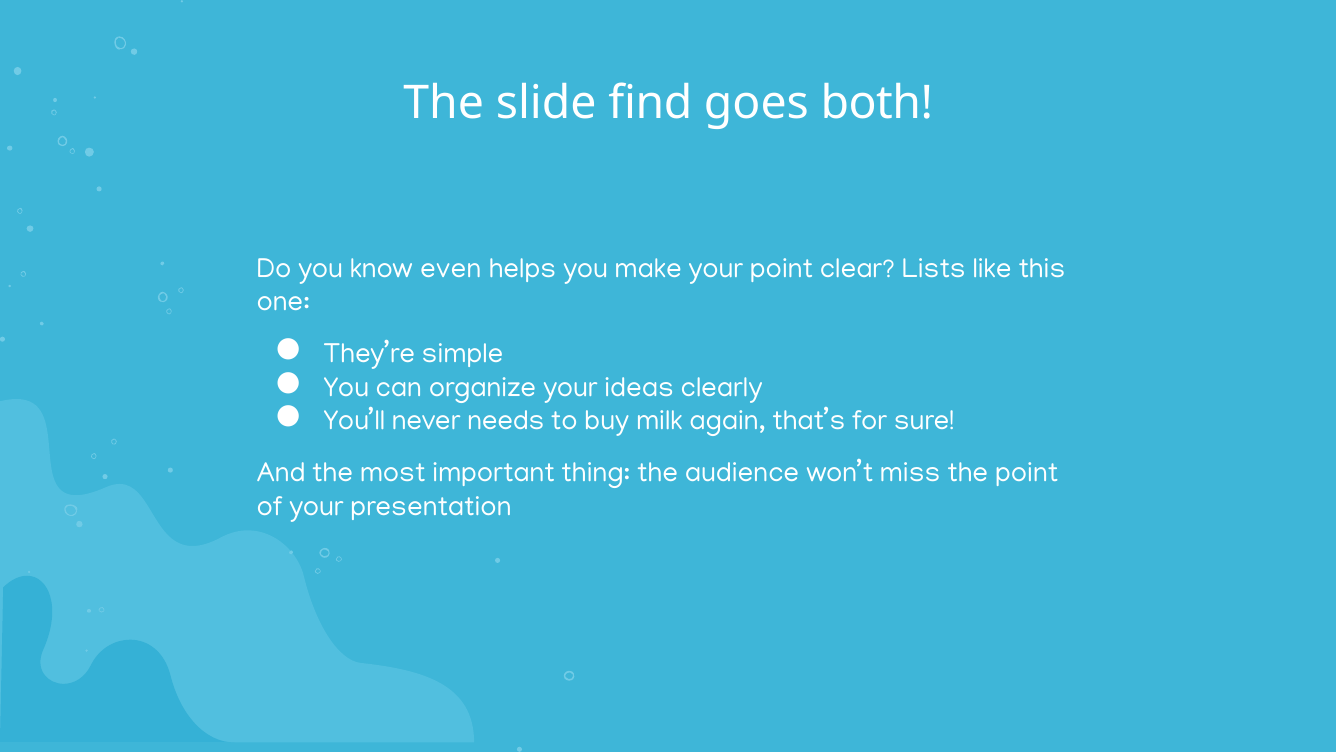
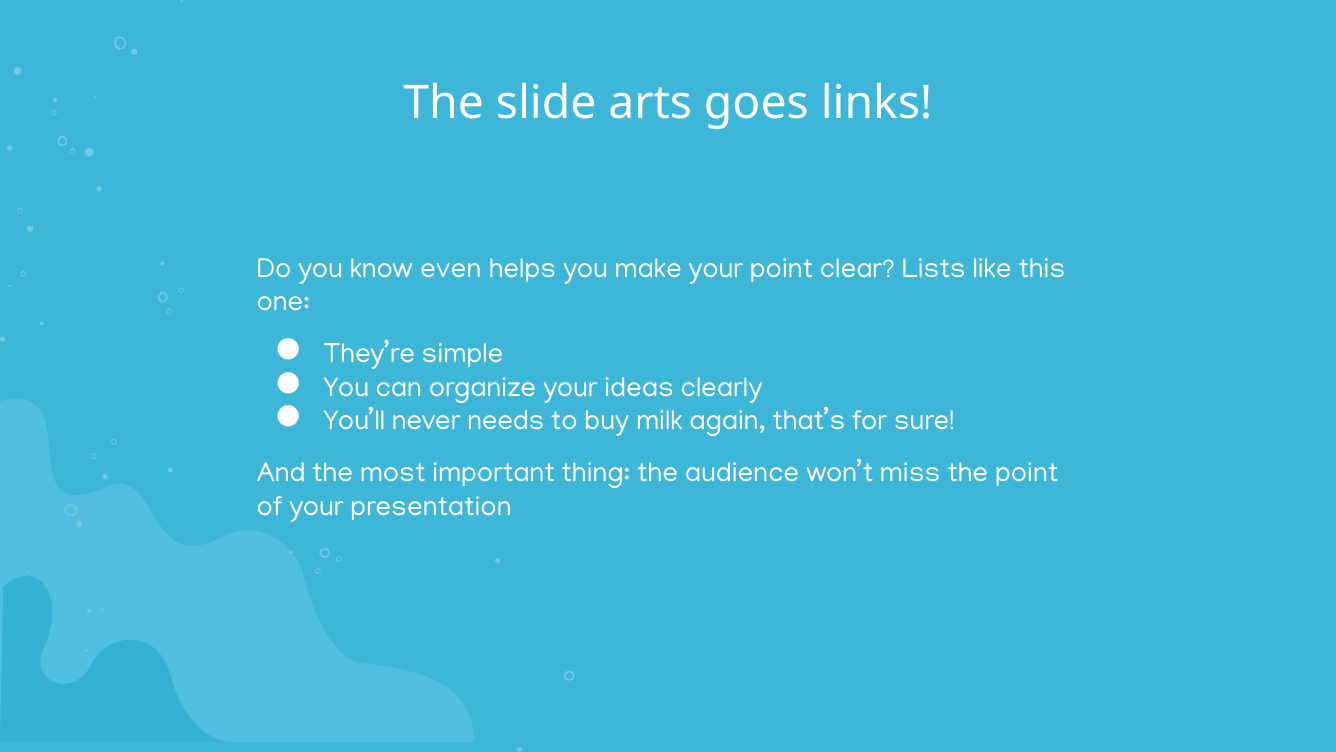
find: find -> arts
both: both -> links
